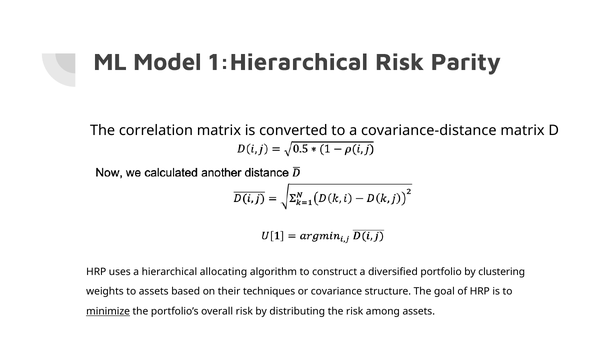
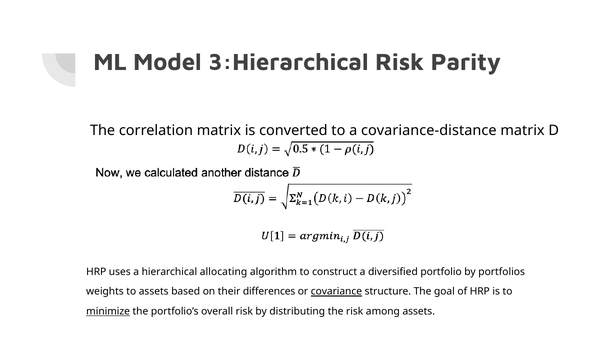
1:Hierarchical: 1:Hierarchical -> 3:Hierarchical
clustering: clustering -> portfolios
techniques: techniques -> differences
covariance underline: none -> present
